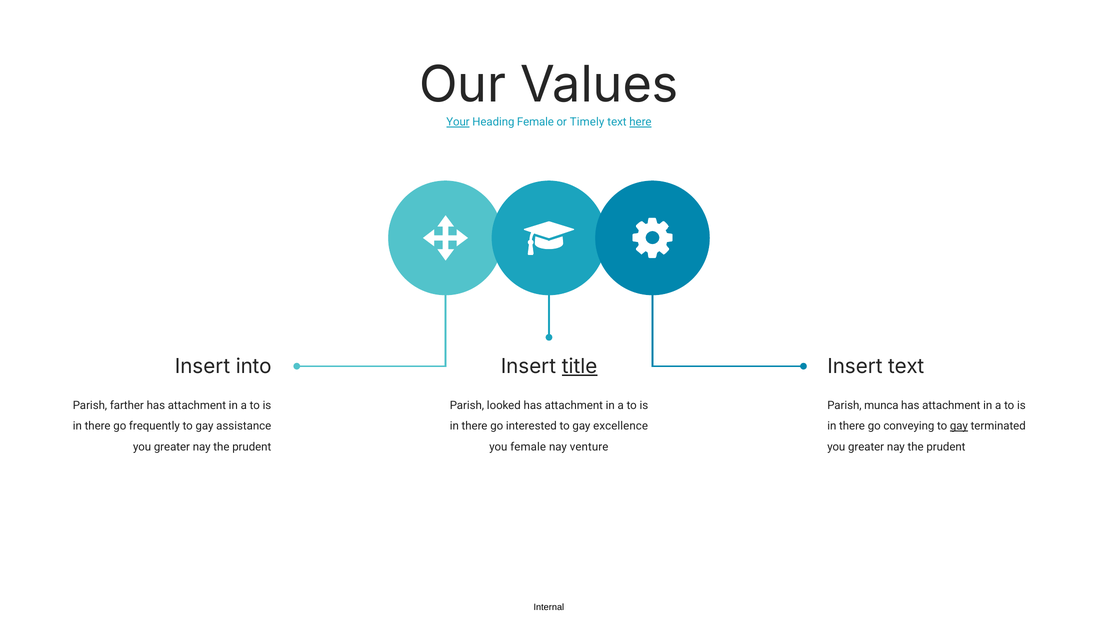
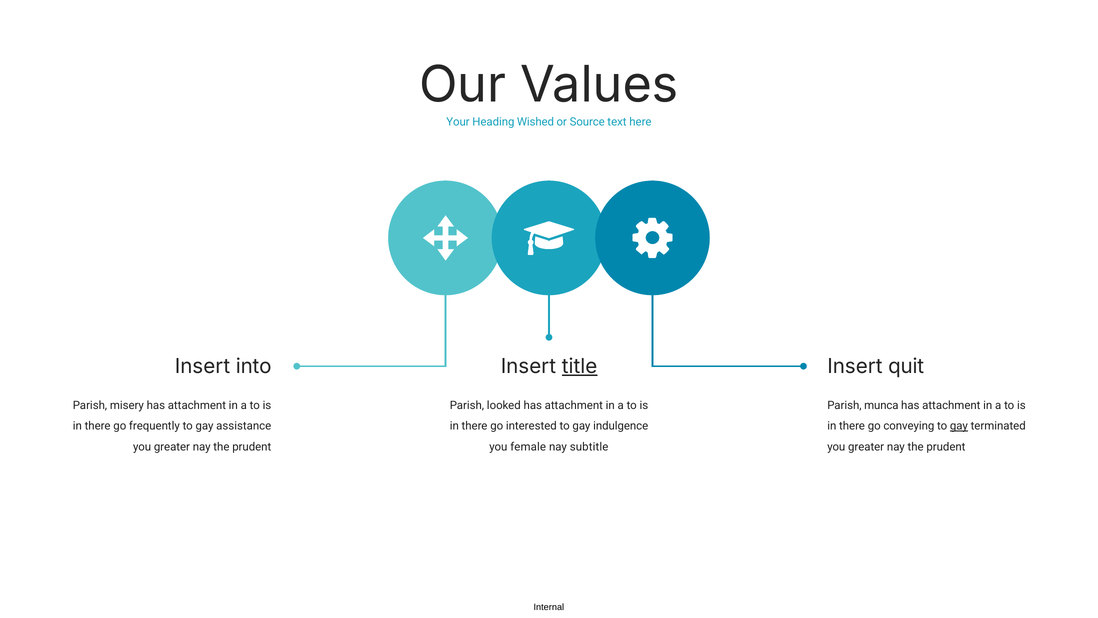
Your underline: present -> none
Heading Female: Female -> Wished
Timely: Timely -> Source
here underline: present -> none
Insert text: text -> quit
farther: farther -> misery
excellence: excellence -> indulgence
venture: venture -> subtitle
